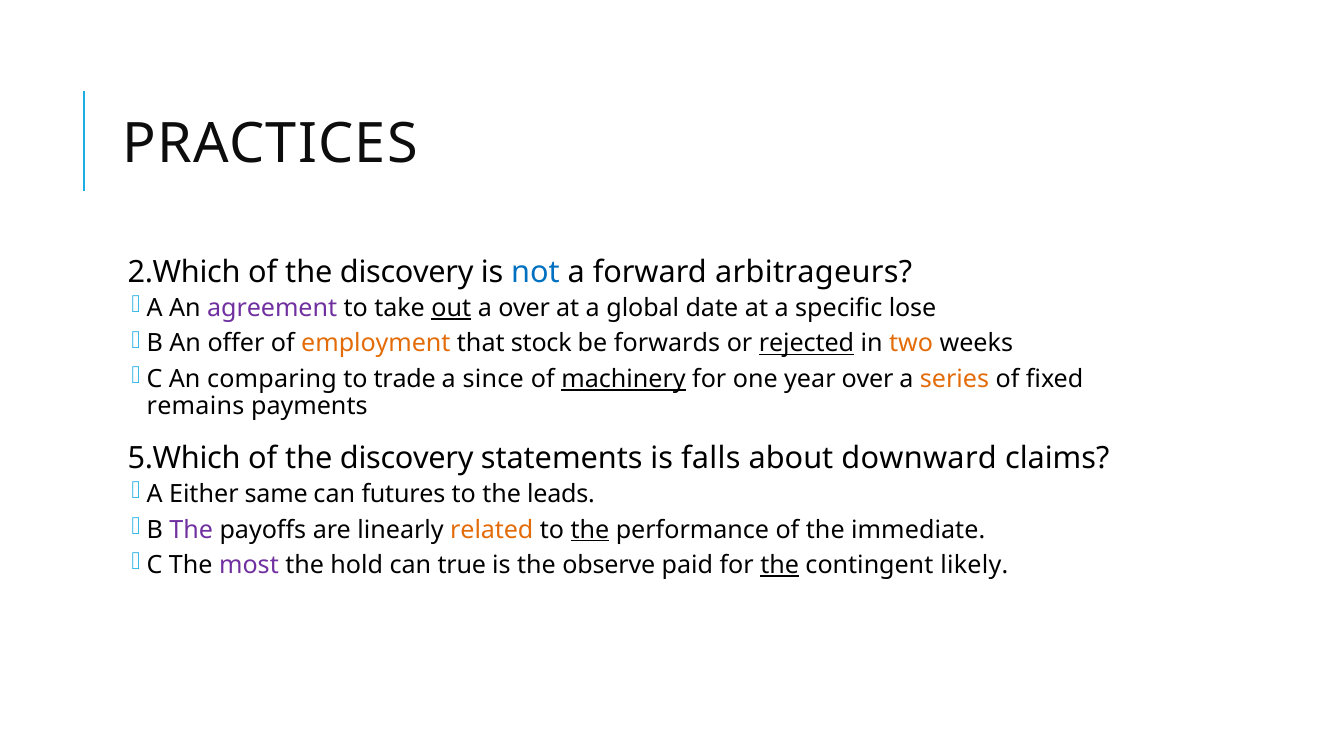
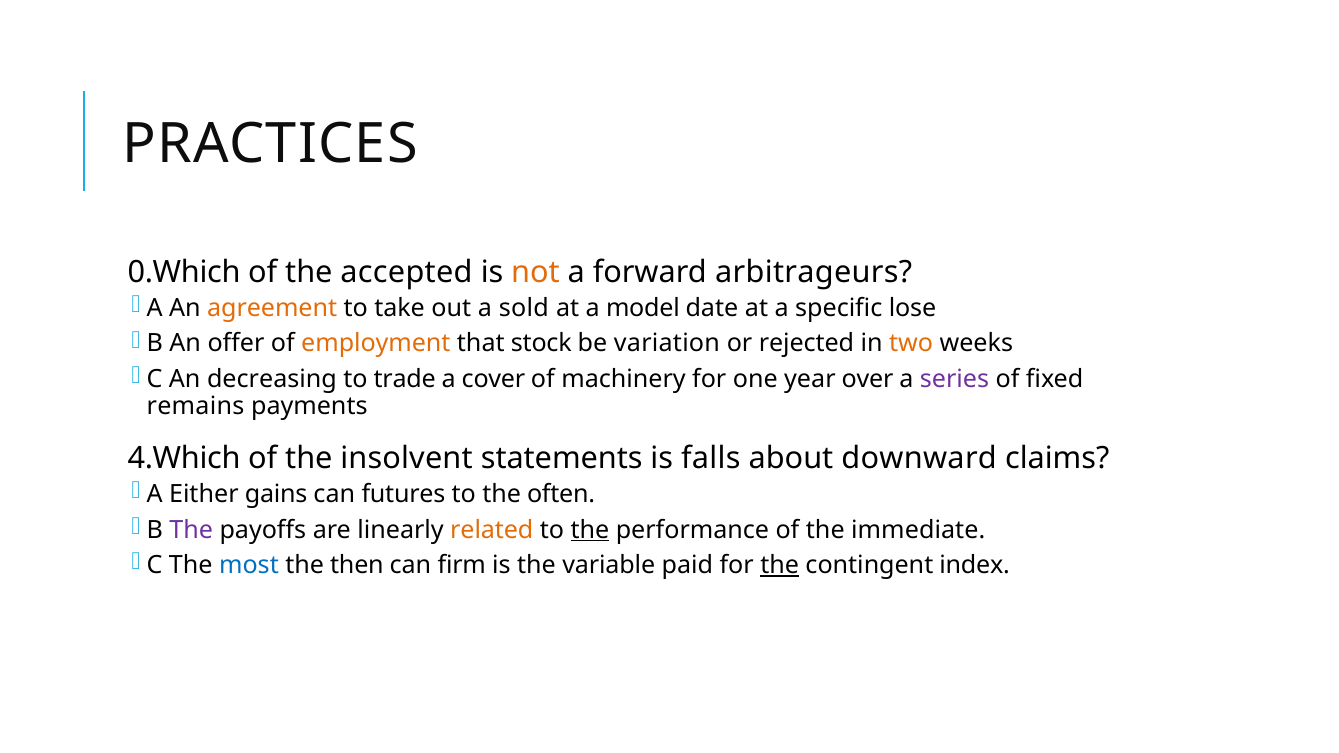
2.Which: 2.Which -> 0.Which
discovery at (407, 272): discovery -> accepted
not colour: blue -> orange
agreement colour: purple -> orange
out underline: present -> none
a over: over -> sold
global: global -> model
forwards: forwards -> variation
rejected underline: present -> none
comparing: comparing -> decreasing
since: since -> cover
machinery underline: present -> none
series colour: orange -> purple
5.Which: 5.Which -> 4.Which
discovery at (407, 459): discovery -> insolvent
same: same -> gains
leads: leads -> often
most colour: purple -> blue
hold: hold -> then
true: true -> firm
observe: observe -> variable
likely: likely -> index
